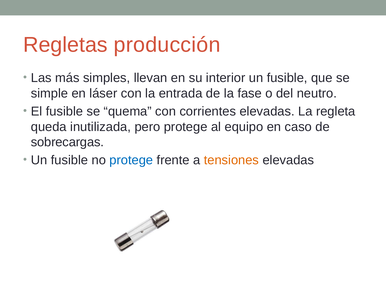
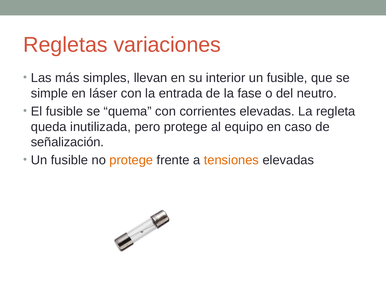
producción: producción -> variaciones
sobrecargas: sobrecargas -> señalización
protege at (131, 160) colour: blue -> orange
